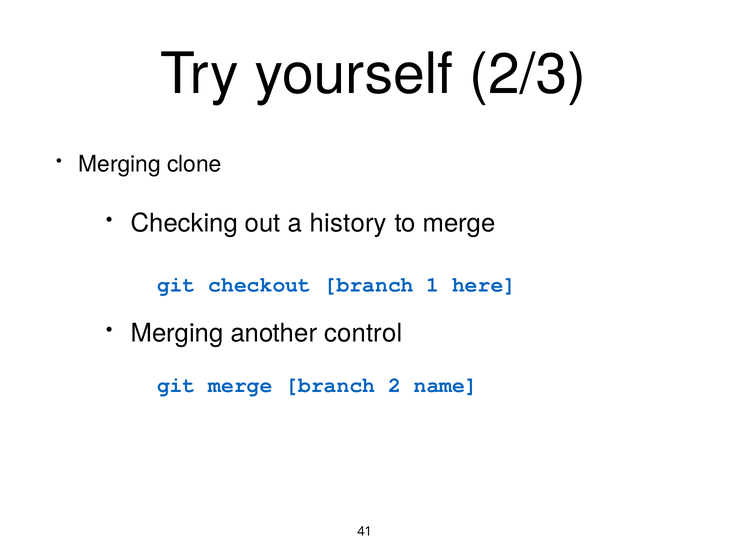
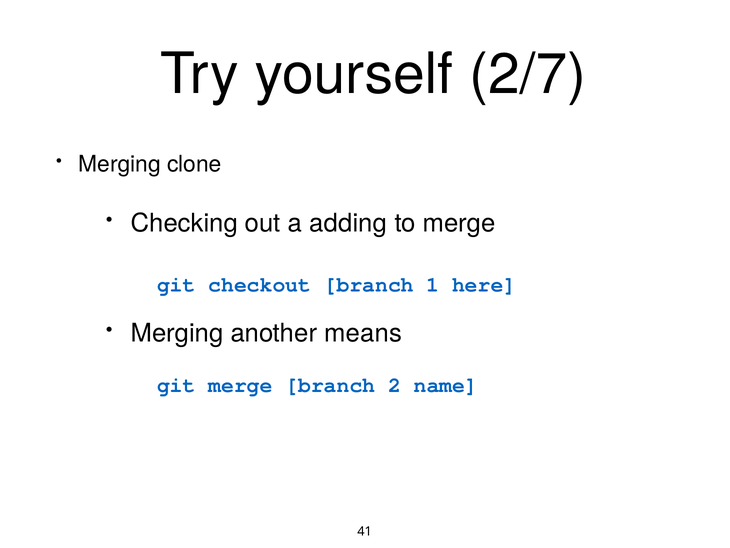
2/3: 2/3 -> 2/7
history: history -> adding
control: control -> means
